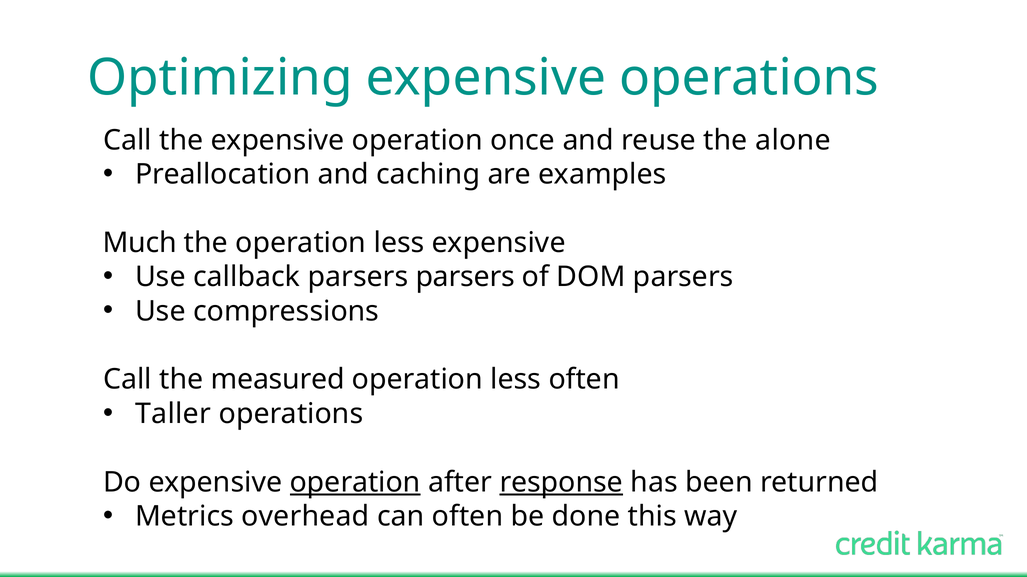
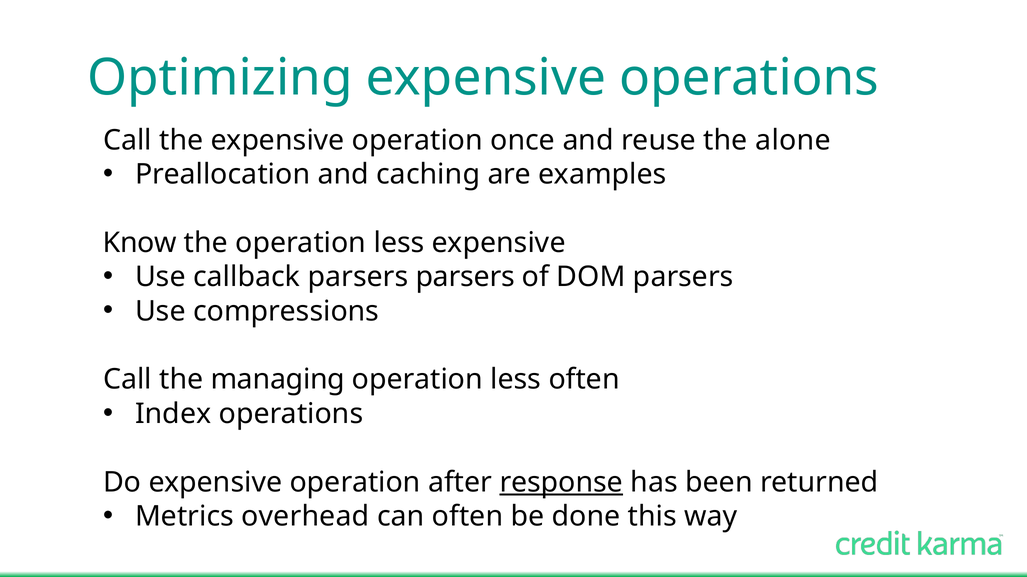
Much: Much -> Know
measured: measured -> managing
Taller: Taller -> Index
operation at (355, 483) underline: present -> none
